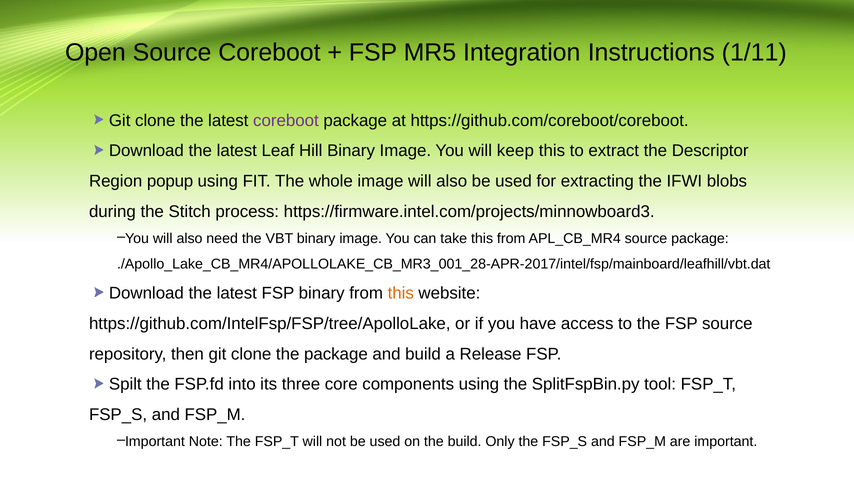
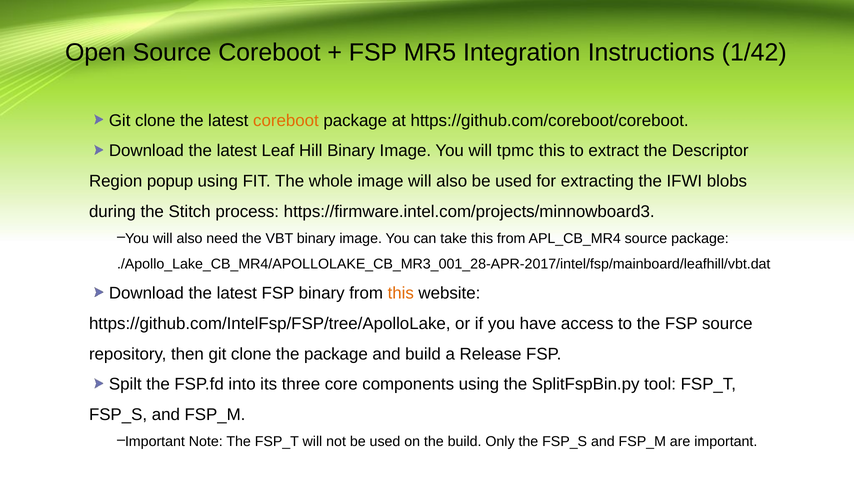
1/11: 1/11 -> 1/42
coreboot at (286, 121) colour: purple -> orange
keep: keep -> tpmc
